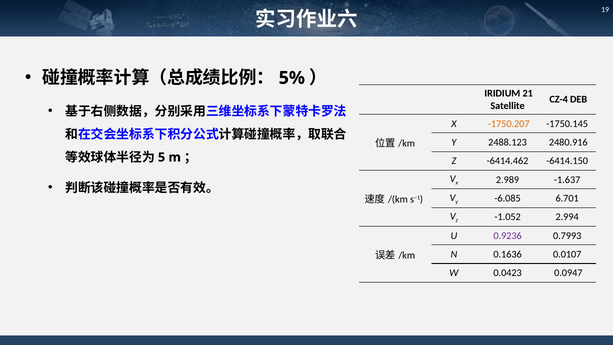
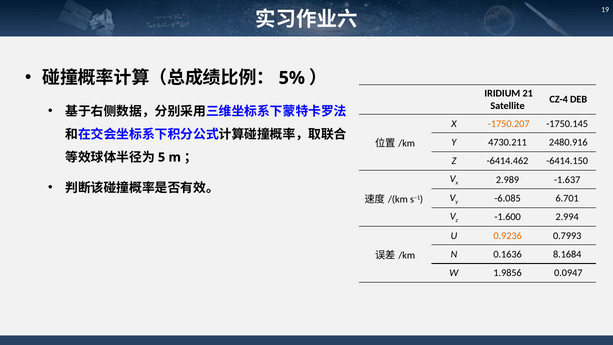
2488.123: 2488.123 -> 4730.211
-1.052: -1.052 -> -1.600
0.9236 colour: purple -> orange
0.0107: 0.0107 -> 8.1684
0.0423: 0.0423 -> 1.9856
